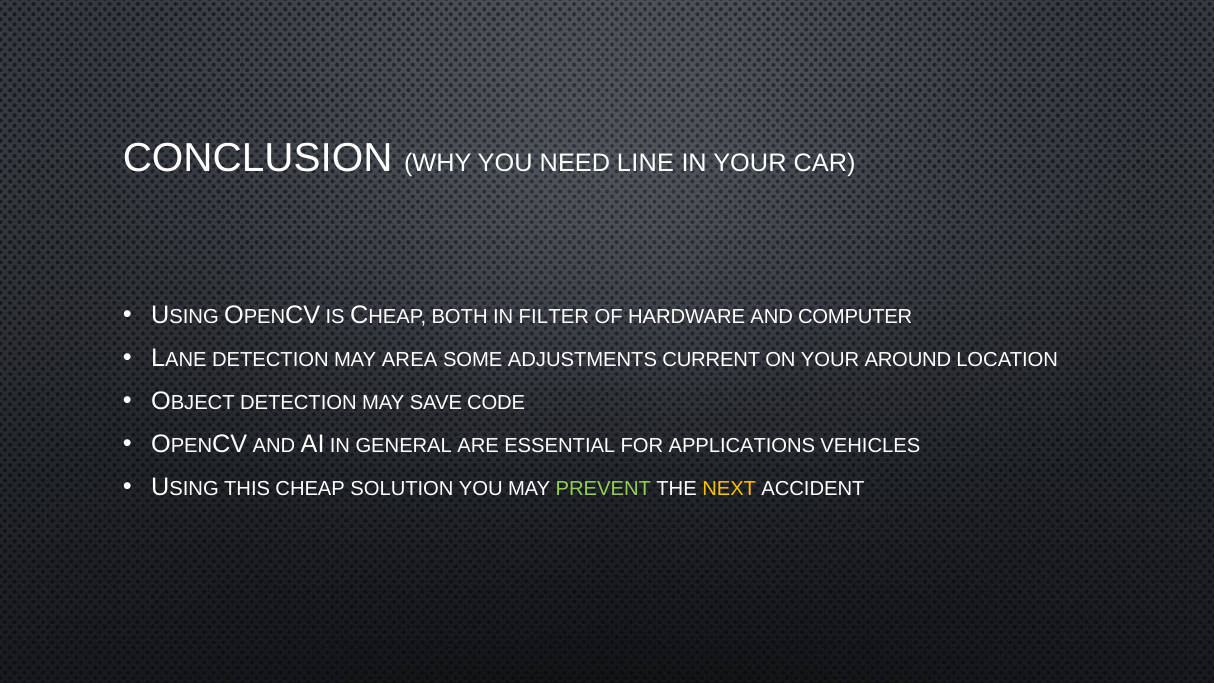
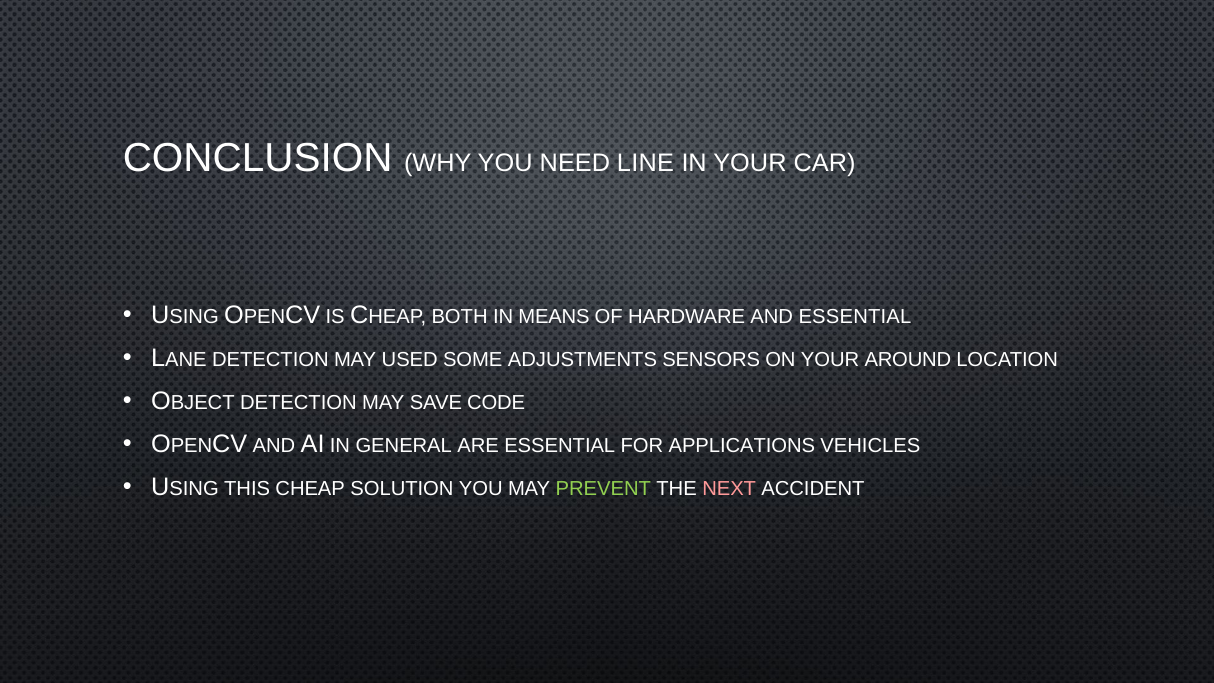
FILTER: FILTER -> MEANS
AND COMPUTER: COMPUTER -> ESSENTIAL
AREA: AREA -> USED
CURRENT: CURRENT -> SENSORS
NEXT colour: yellow -> pink
